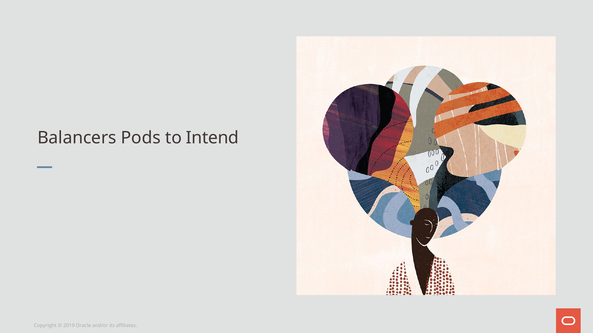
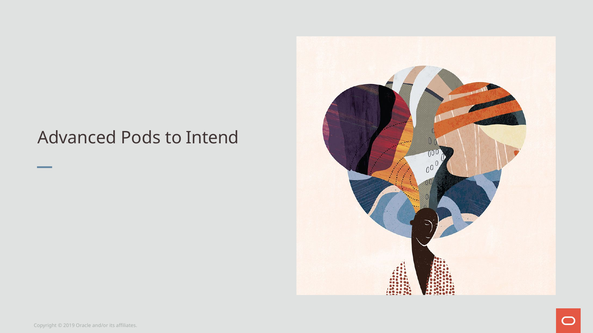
Balancers: Balancers -> Advanced
